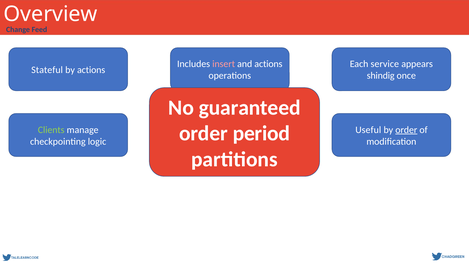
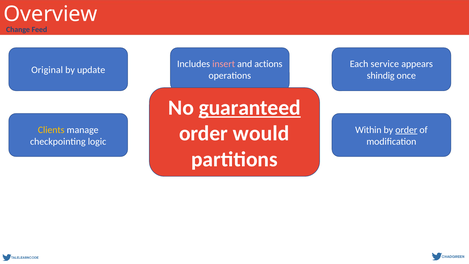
Stateful: Stateful -> Original
by actions: actions -> update
guaranteed underline: none -> present
period: period -> would
Clients colour: light green -> yellow
Useful: Useful -> Within
